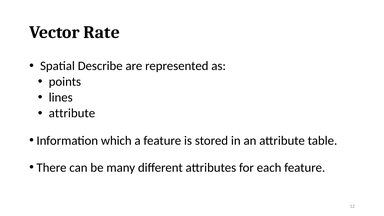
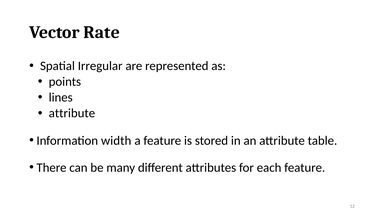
Describe: Describe -> Irregular
which: which -> width
